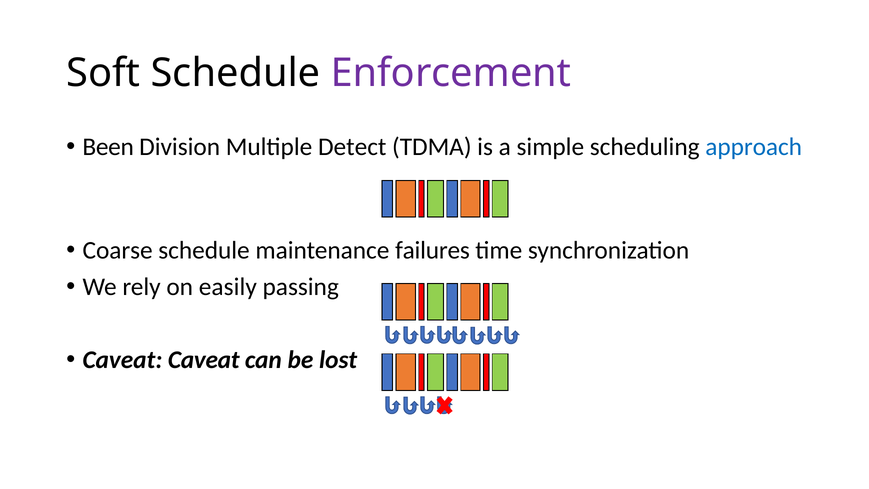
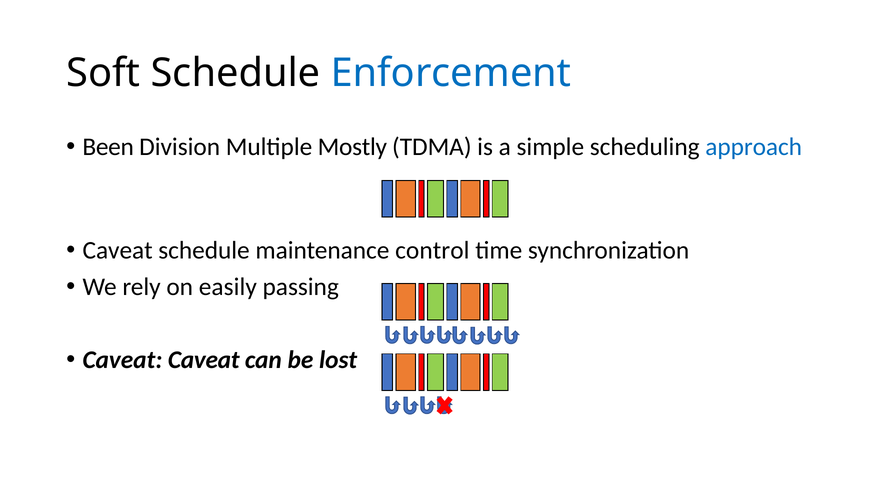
Enforcement colour: purple -> blue
Detect: Detect -> Mostly
Coarse at (118, 250): Coarse -> Caveat
failures: failures -> control
